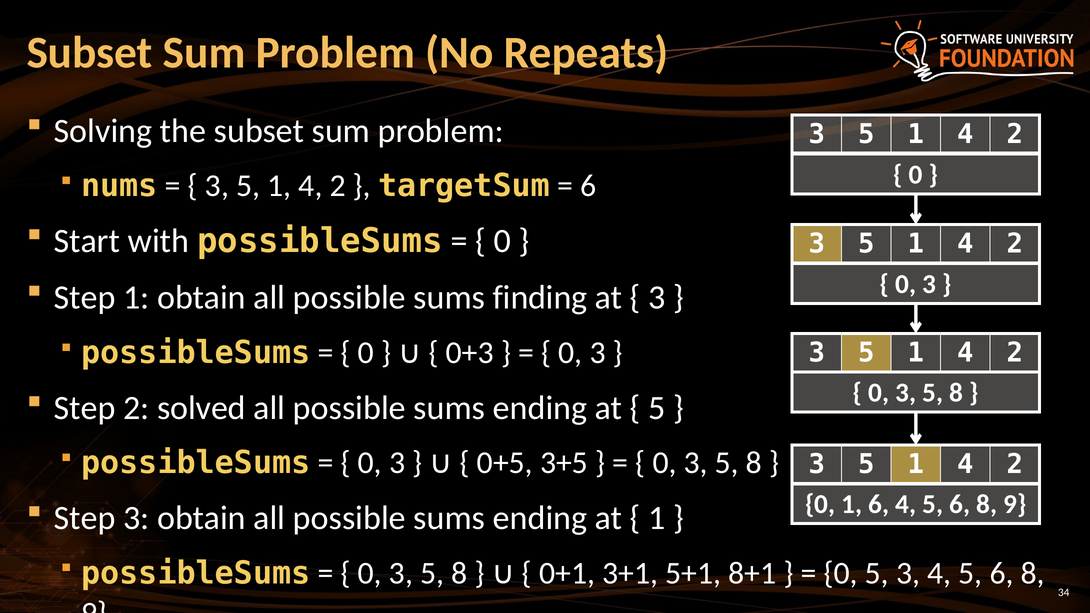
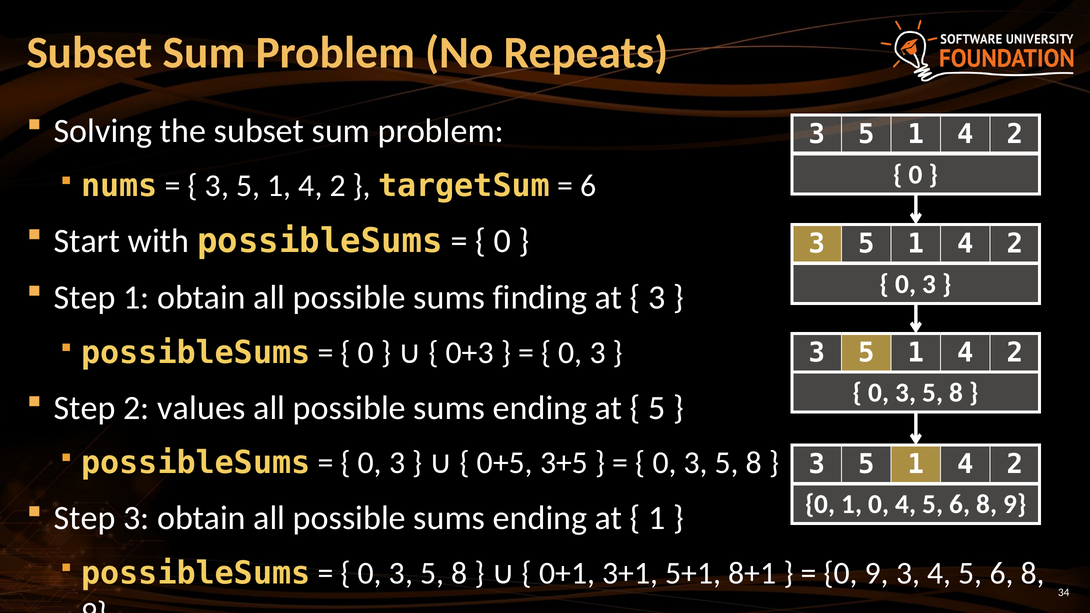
solved: solved -> values
1 6: 6 -> 0
0 5: 5 -> 9
